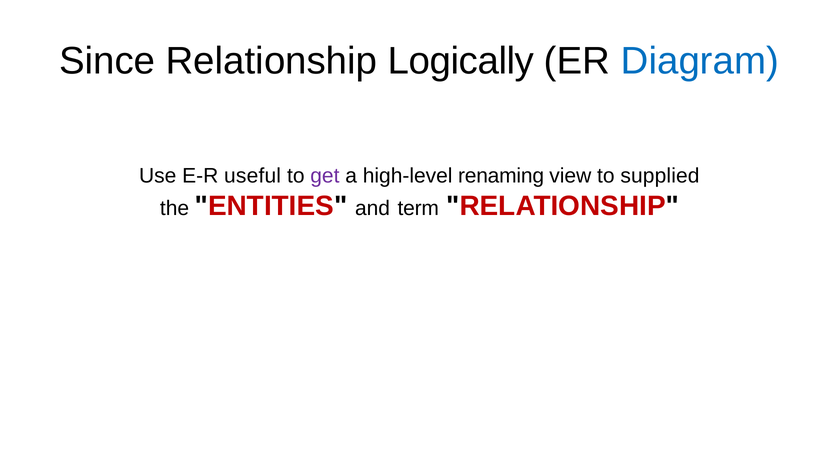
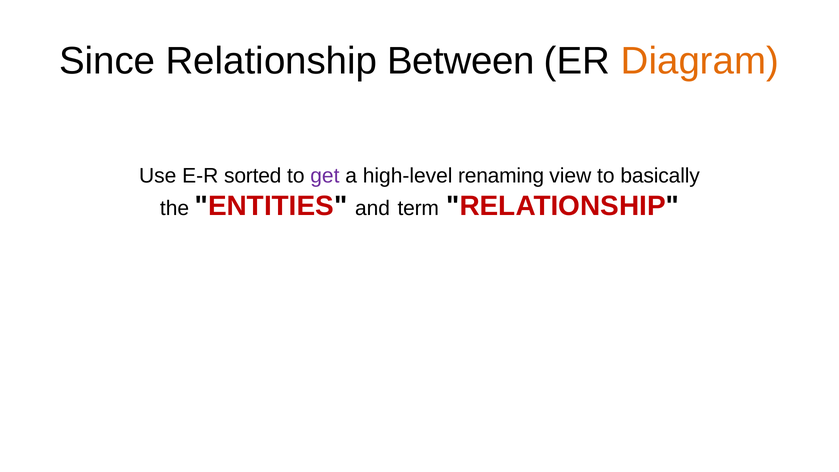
Logically: Logically -> Between
Diagram colour: blue -> orange
useful: useful -> sorted
supplied: supplied -> basically
